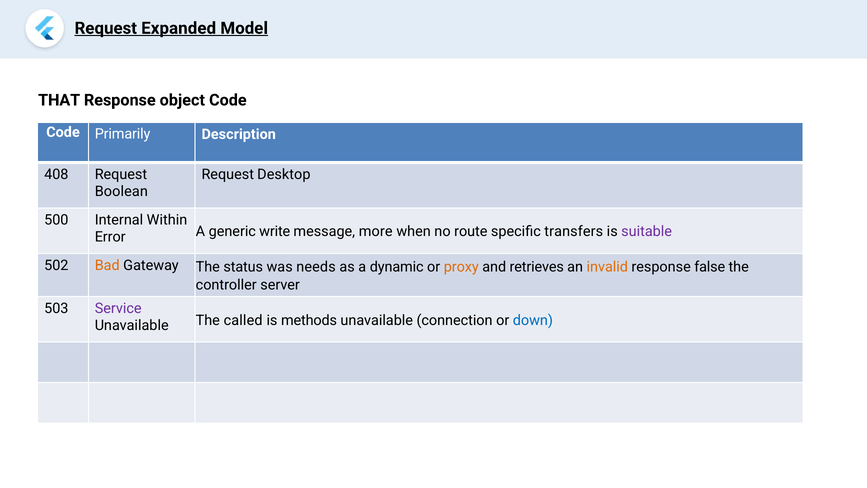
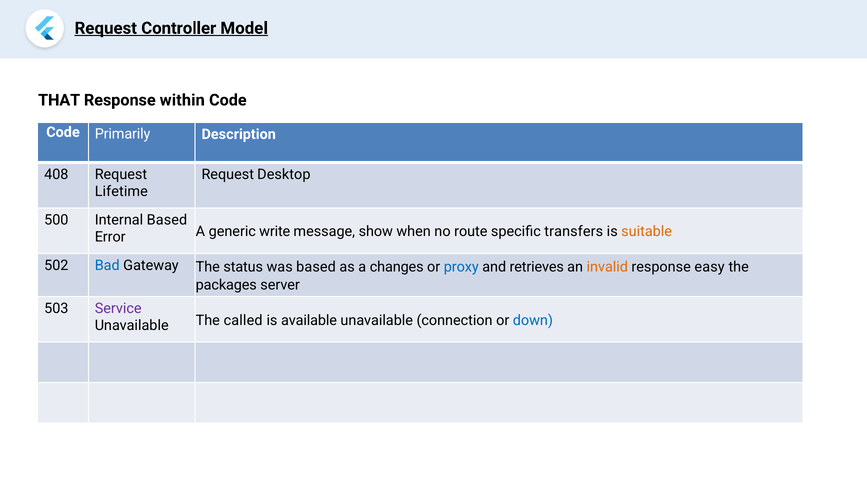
Expanded: Expanded -> Controller
object: object -> within
Boolean: Boolean -> Lifetime
Internal Within: Within -> Based
more: more -> show
suitable colour: purple -> orange
Bad colour: orange -> blue
was needs: needs -> based
dynamic: dynamic -> changes
proxy colour: orange -> blue
false: false -> easy
controller: controller -> packages
methods: methods -> available
